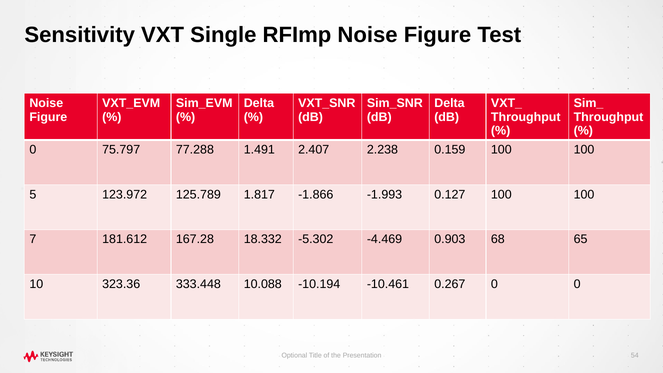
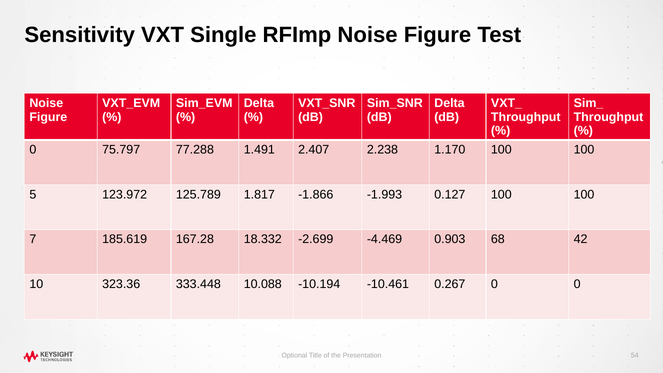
0.159: 0.159 -> 1.170
181.612: 181.612 -> 185.619
-5.302: -5.302 -> -2.699
65: 65 -> 42
